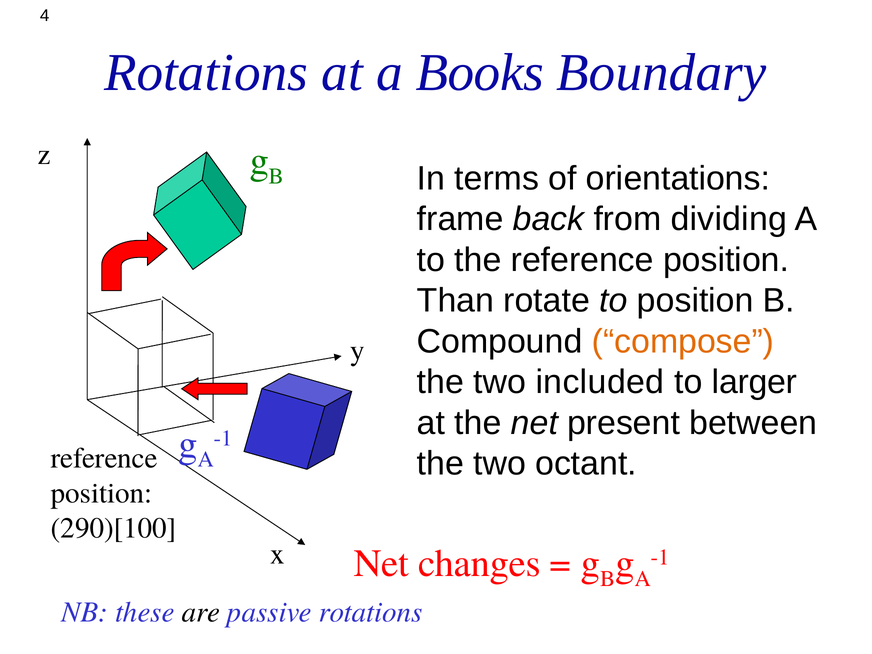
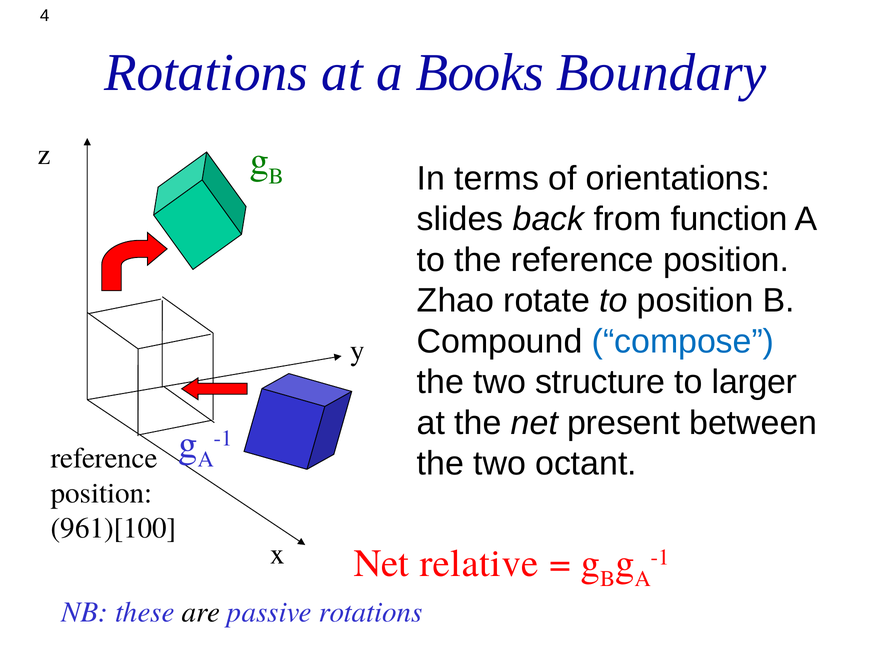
frame: frame -> slides
dividing: dividing -> function
Than: Than -> Zhao
compose colour: orange -> blue
included: included -> structure
290)[100: 290)[100 -> 961)[100
changes: changes -> relative
